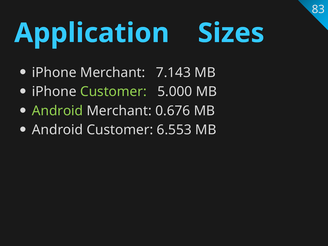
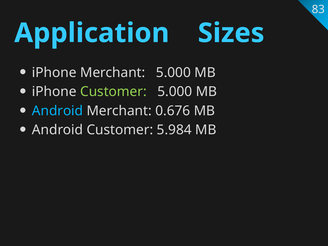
Merchant 7.143: 7.143 -> 5.000
Android at (58, 111) colour: light green -> light blue
6.553: 6.553 -> 5.984
